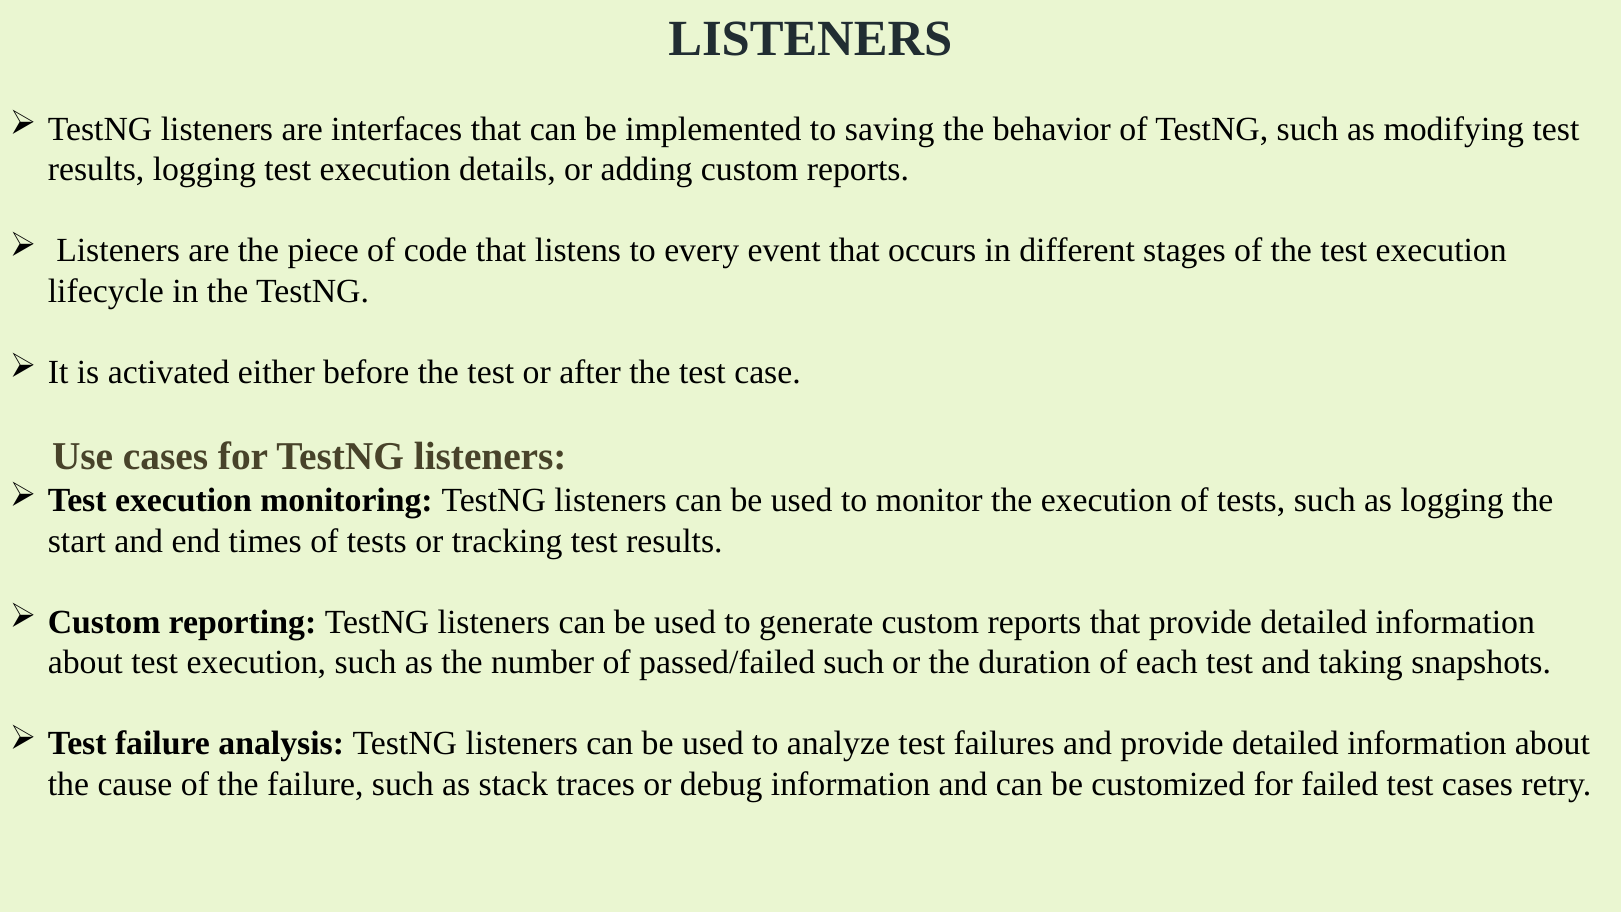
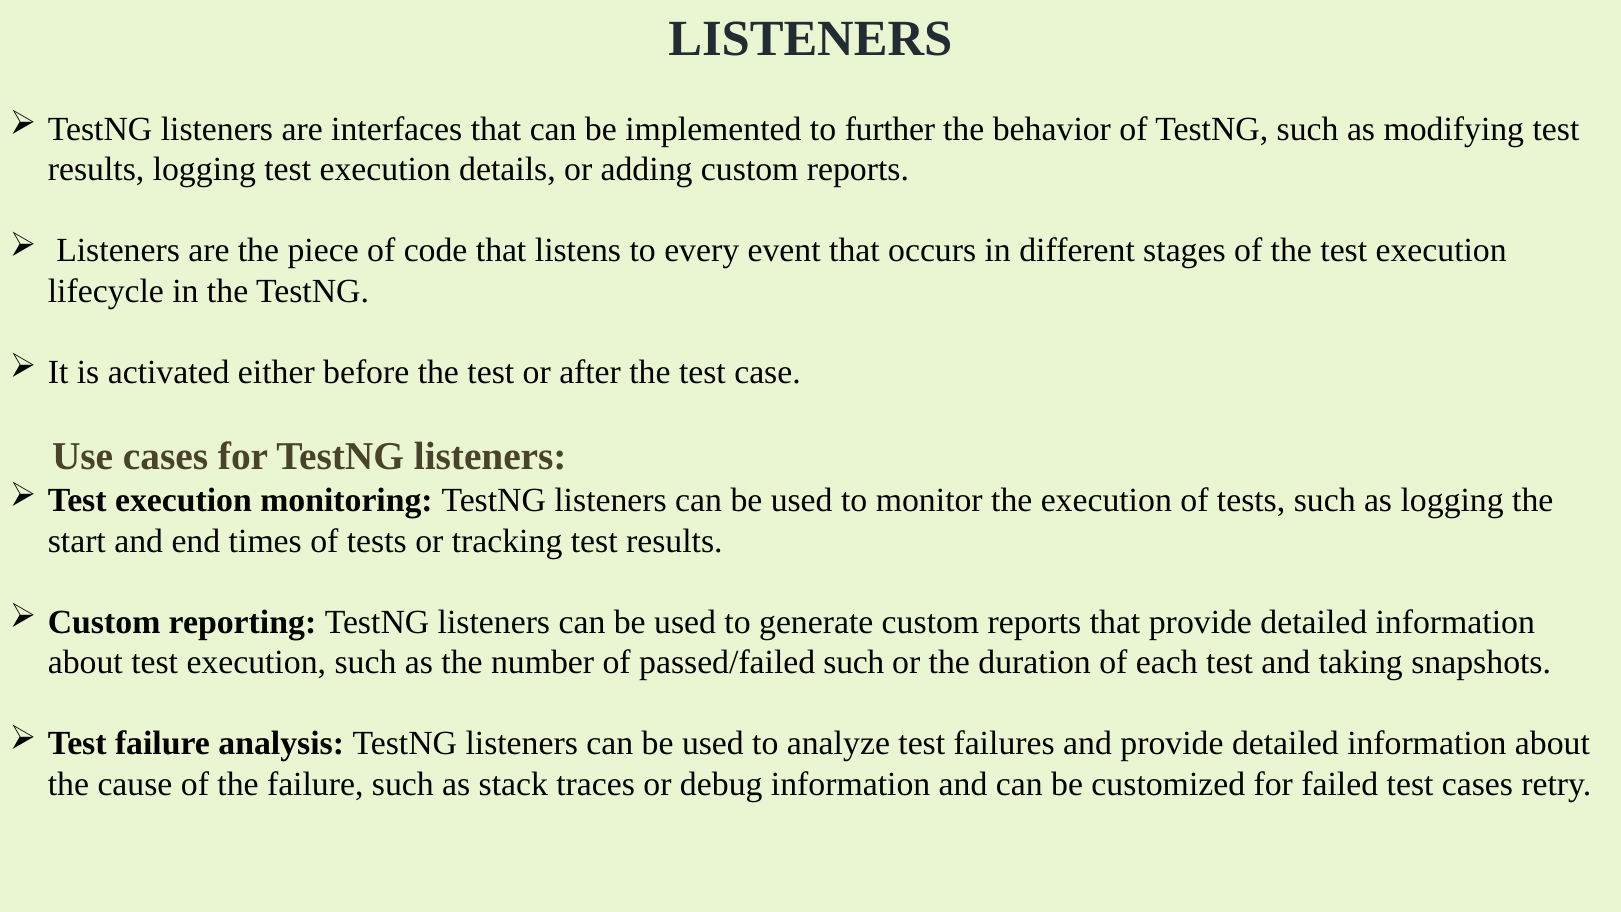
saving: saving -> further
